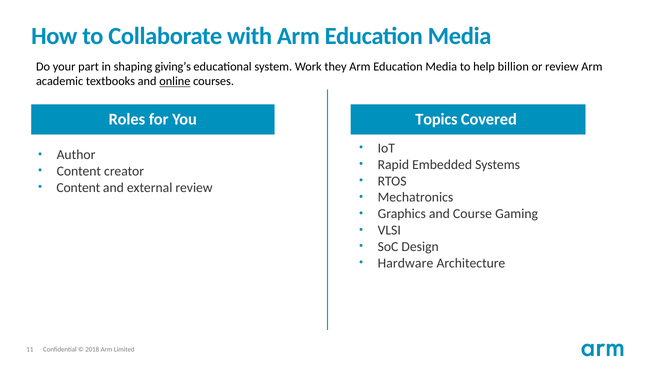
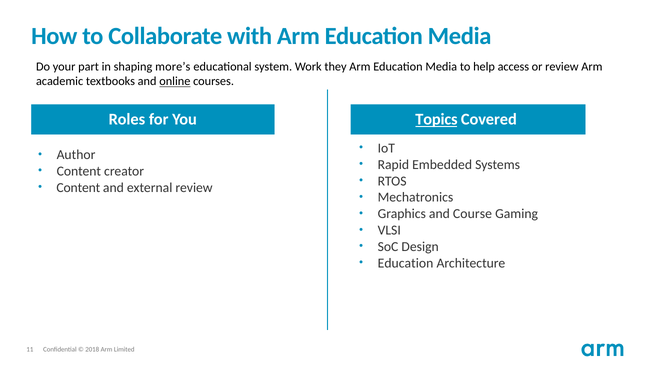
giving’s: giving’s -> more’s
billion: billion -> access
Topics underline: none -> present
Hardware at (405, 263): Hardware -> Education
